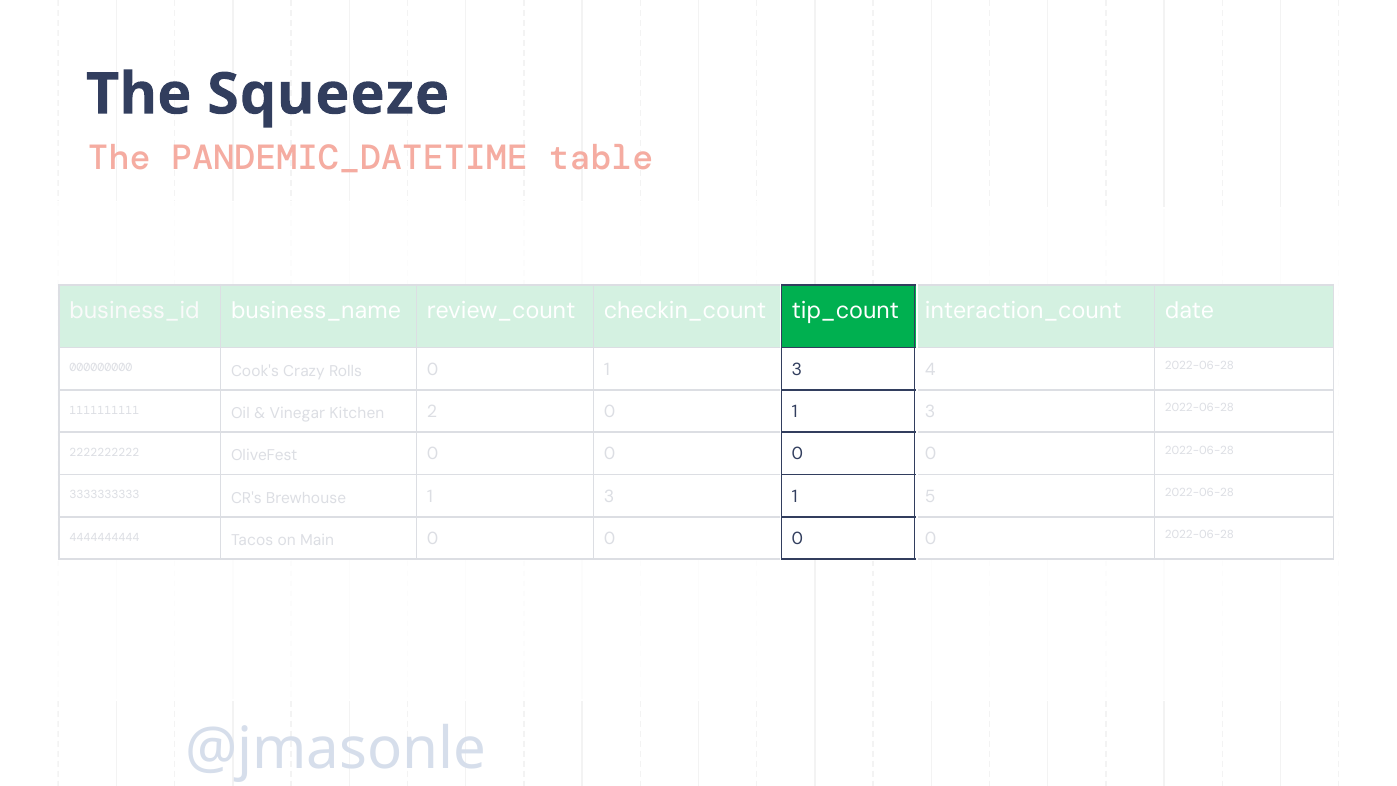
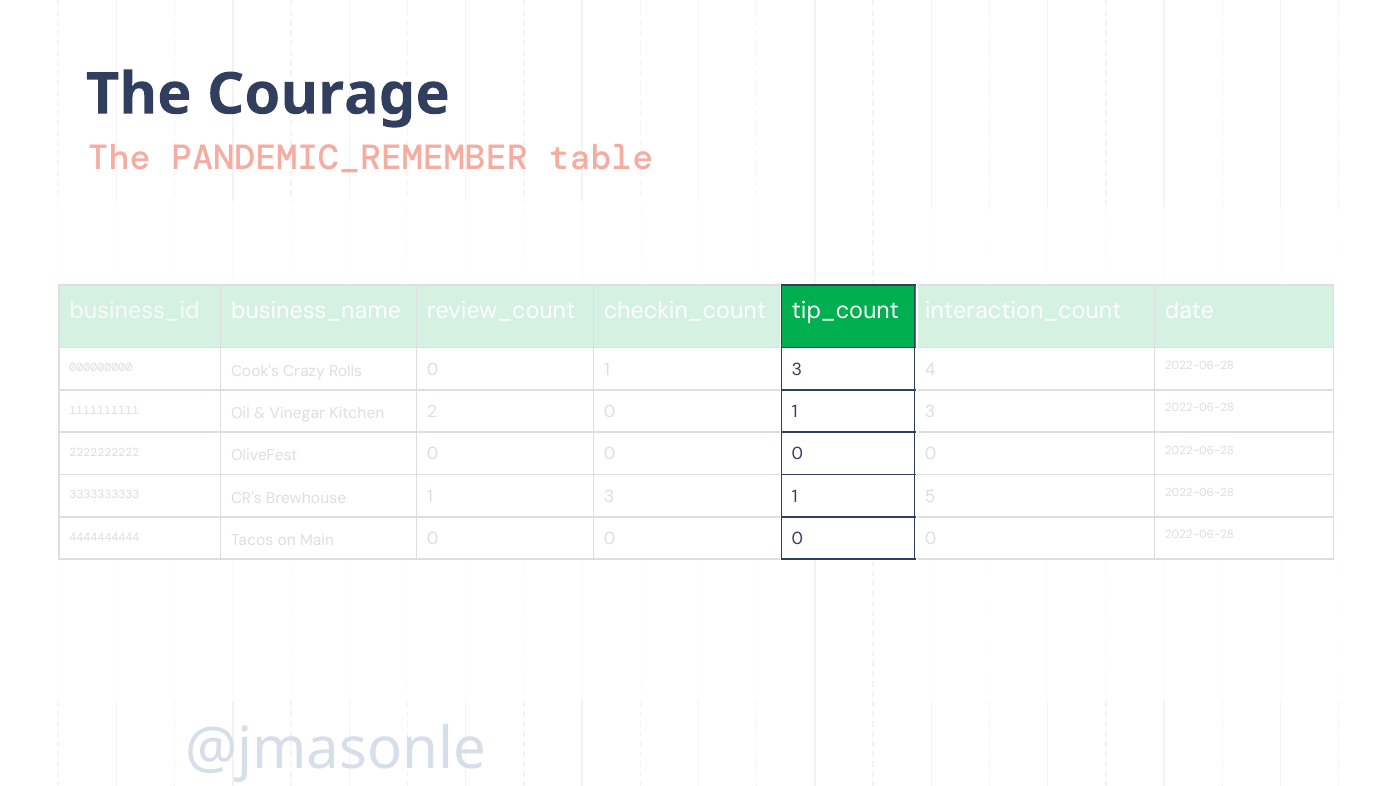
Squeeze: Squeeze -> Courage
PANDEMIC_DATETIME: PANDEMIC_DATETIME -> PANDEMIC_REMEMBER
